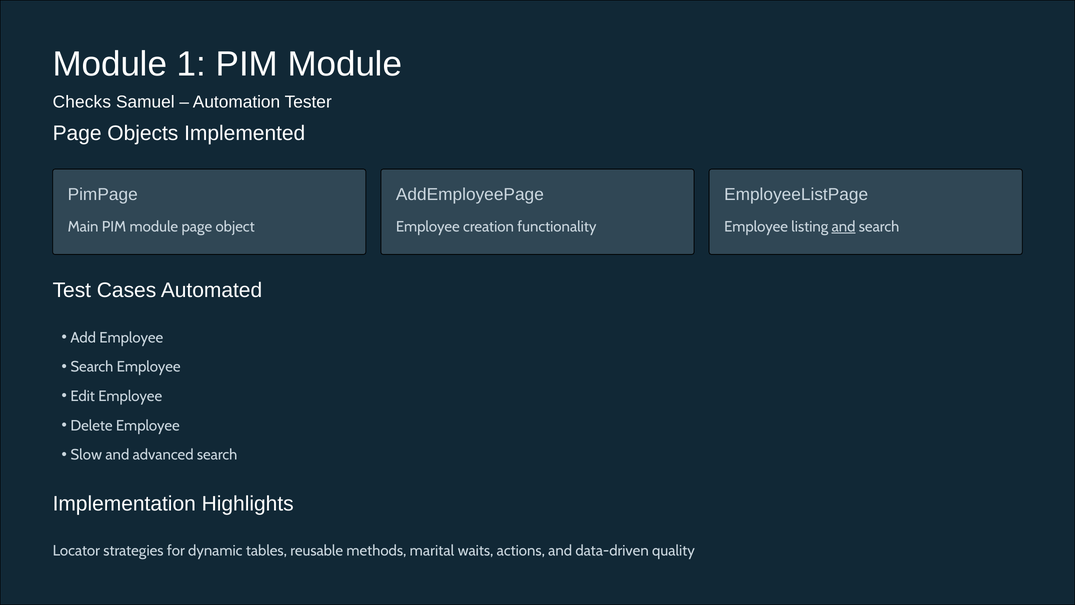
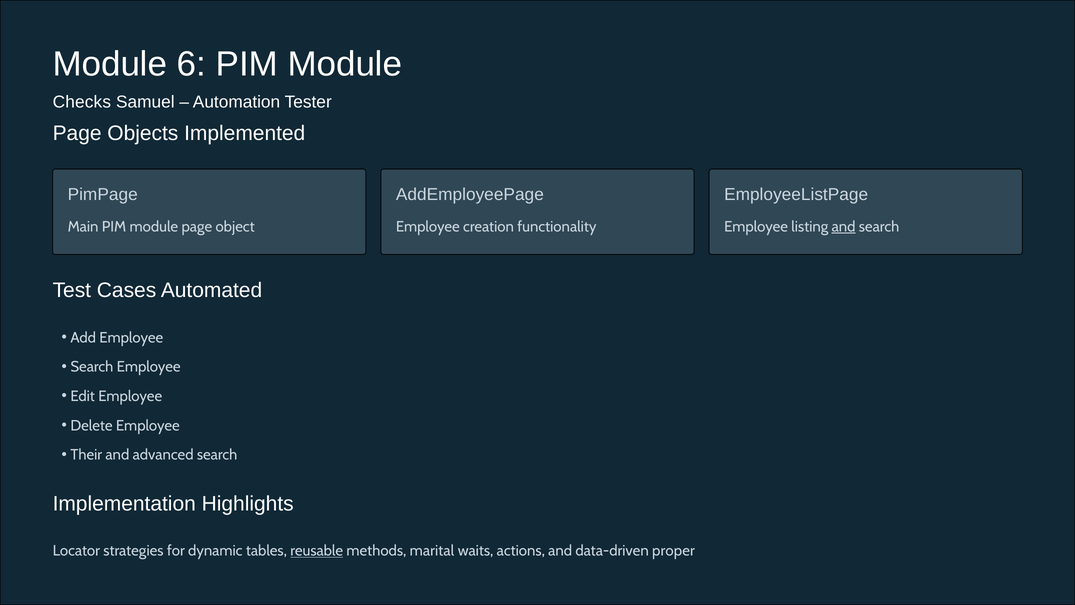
1: 1 -> 6
Slow: Slow -> Their
reusable underline: none -> present
quality: quality -> proper
